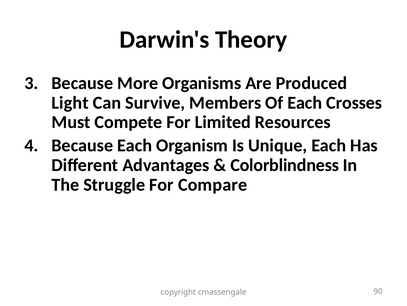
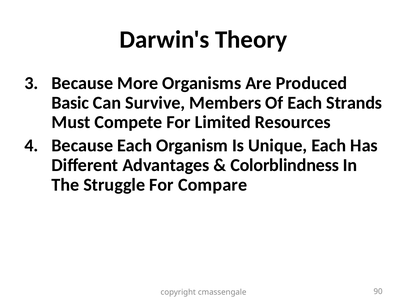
Light: Light -> Basic
Crosses: Crosses -> Strands
